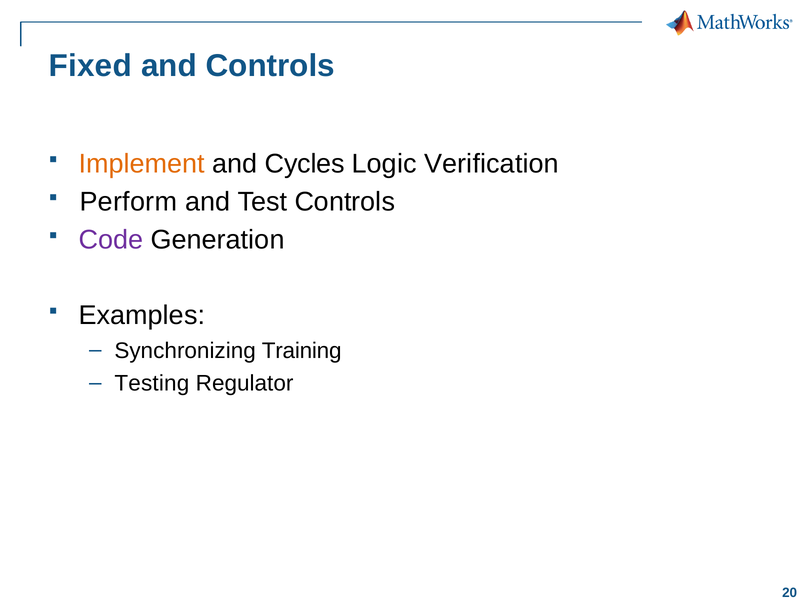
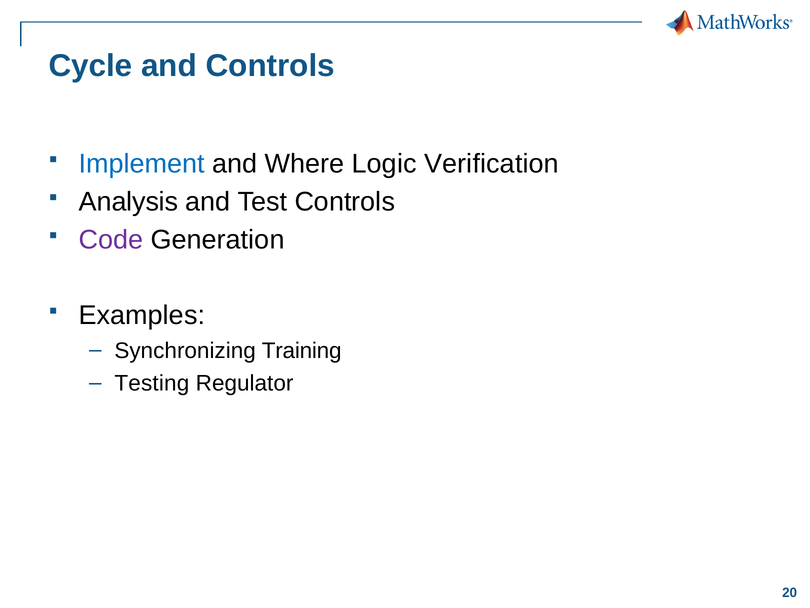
Fixed: Fixed -> Cycle
Implement colour: orange -> blue
Cycles: Cycles -> Where
Perform: Perform -> Analysis
